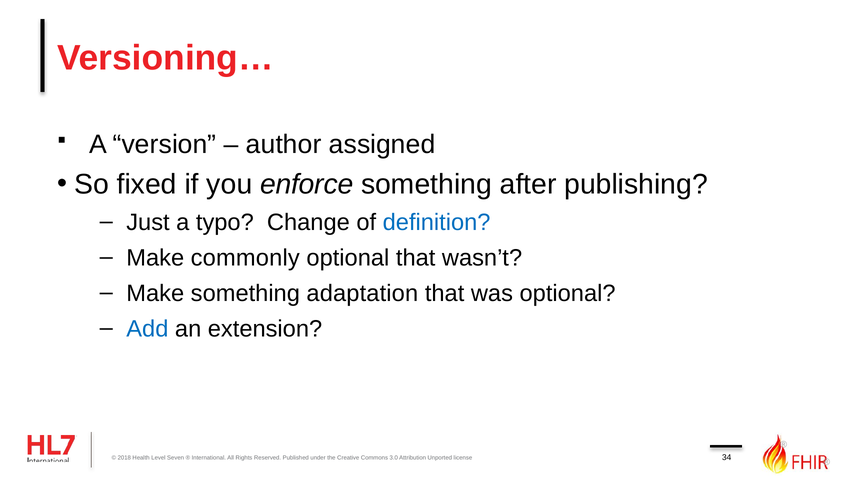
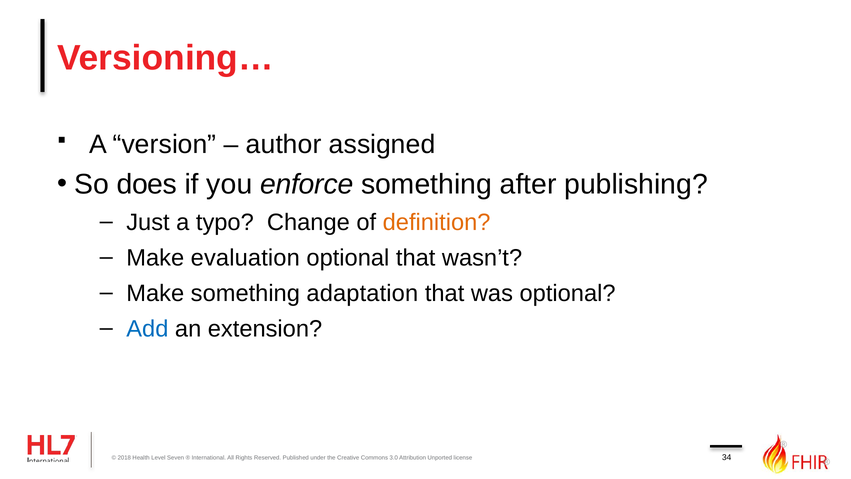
fixed: fixed -> does
definition colour: blue -> orange
commonly: commonly -> evaluation
